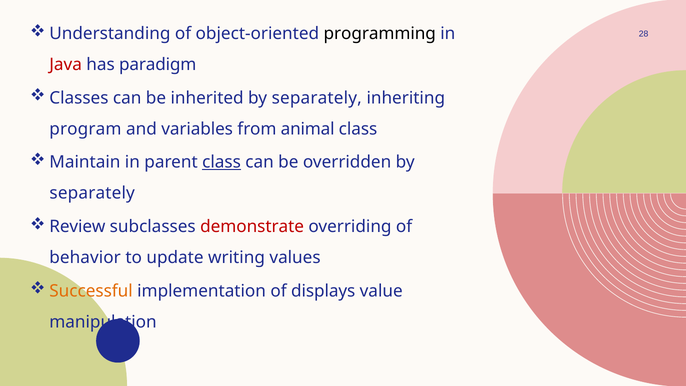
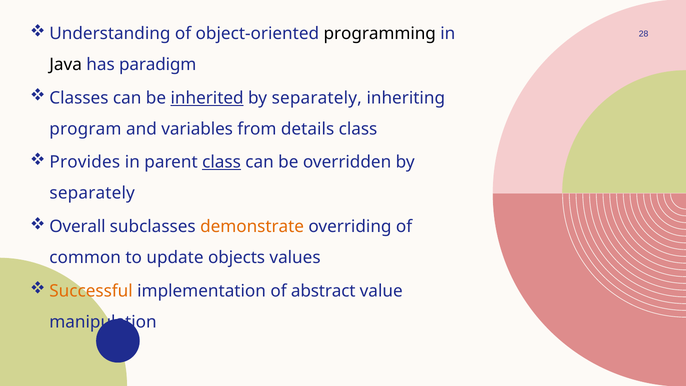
Java colour: red -> black
inherited underline: none -> present
animal: animal -> details
Maintain: Maintain -> Provides
Review: Review -> Overall
demonstrate colour: red -> orange
behavior: behavior -> common
writing: writing -> objects
displays: displays -> abstract
